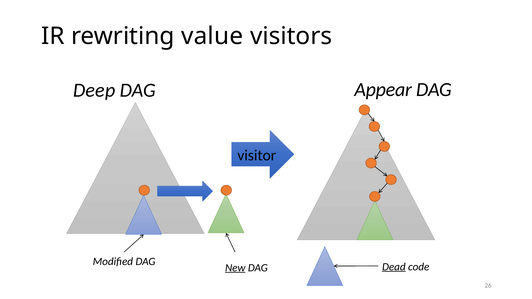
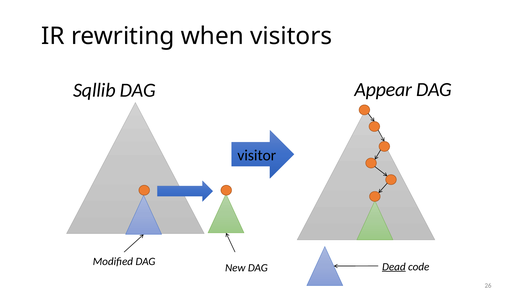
value: value -> when
Deep: Deep -> Sqllib
New underline: present -> none
